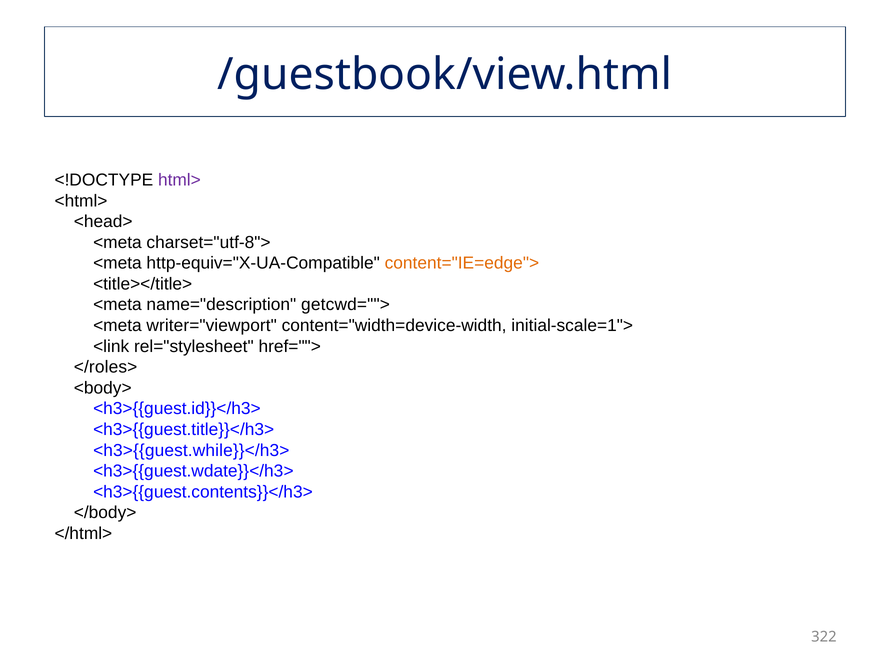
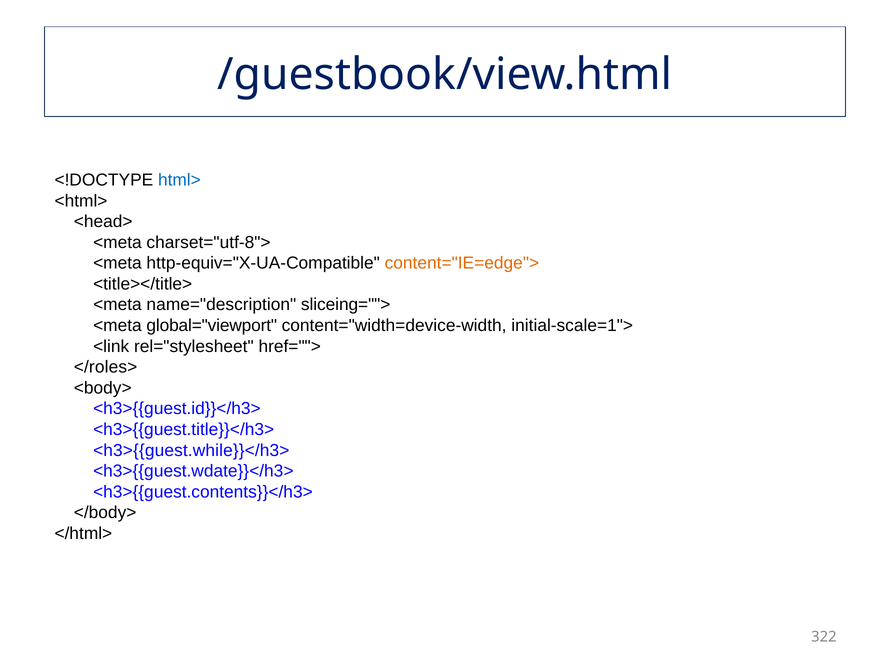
html> colour: purple -> blue
getcwd="">: getcwd=""> -> sliceing="">
writer="viewport: writer="viewport -> global="viewport
